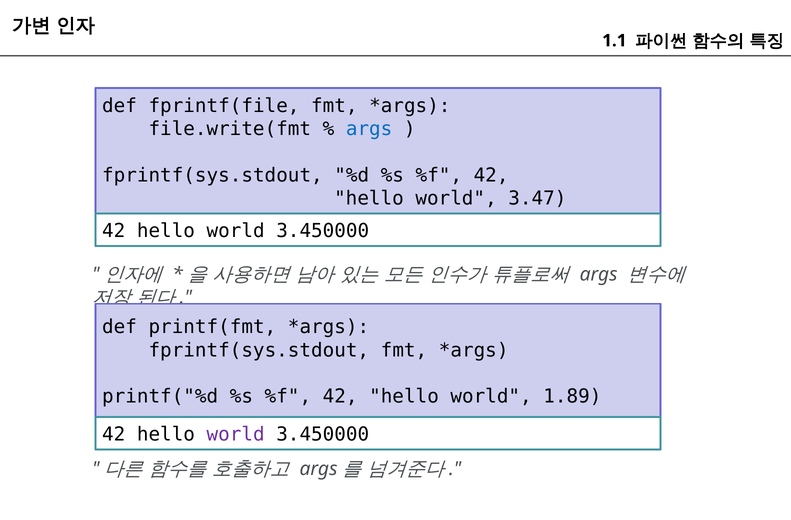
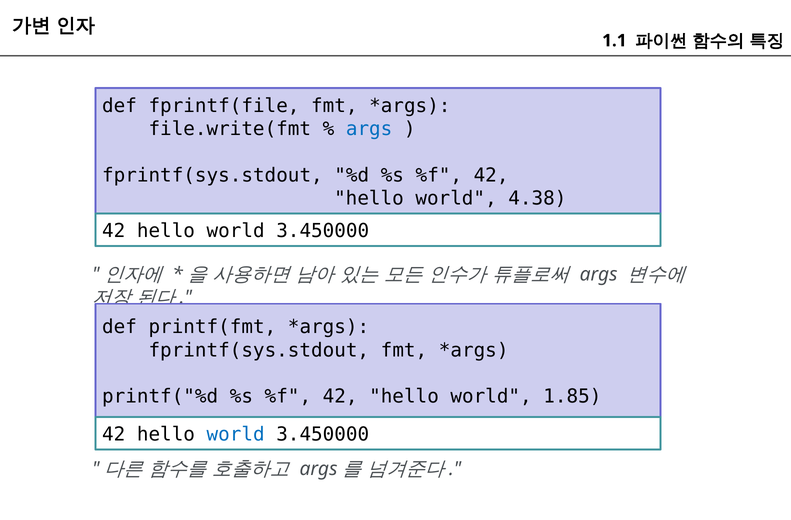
3.47: 3.47 -> 4.38
1.89: 1.89 -> 1.85
world at (236, 434) colour: purple -> blue
